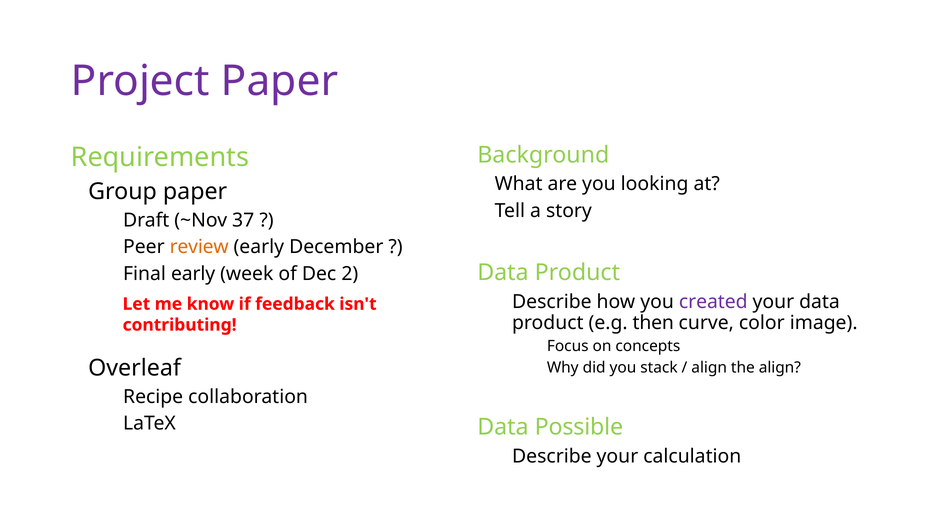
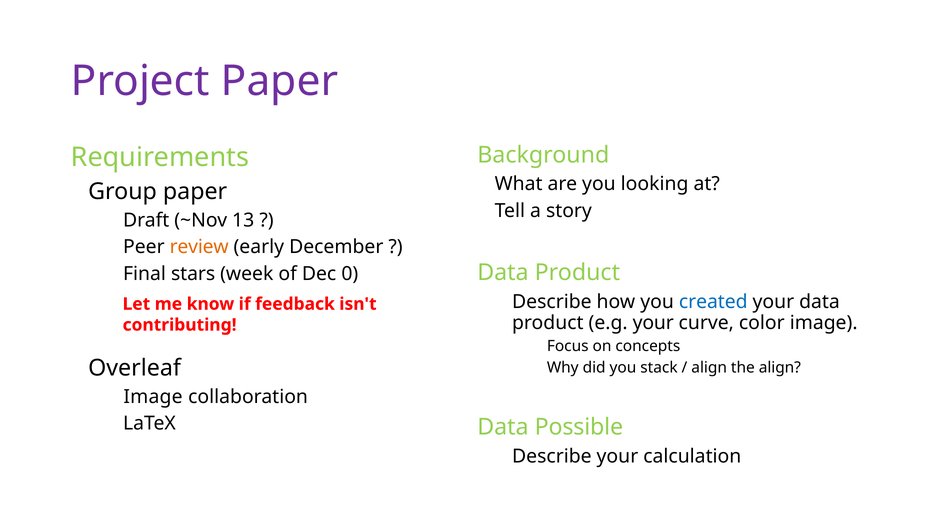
37: 37 -> 13
Final early: early -> stars
2: 2 -> 0
created colour: purple -> blue
e.g then: then -> your
Recipe at (153, 396): Recipe -> Image
